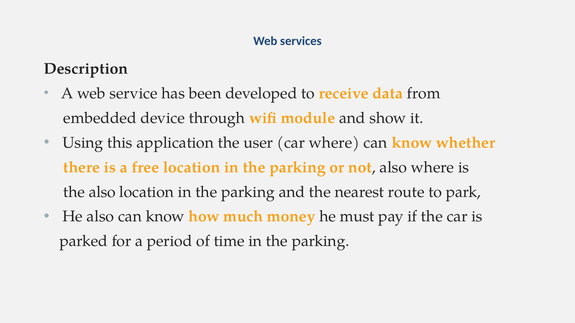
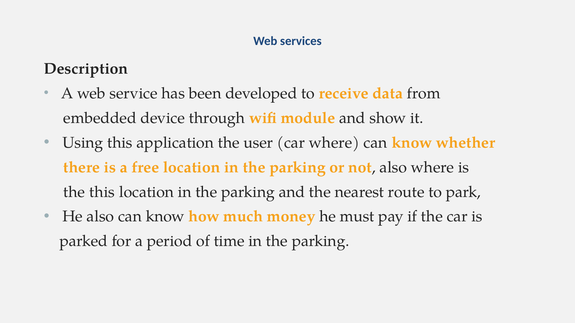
the also: also -> this
